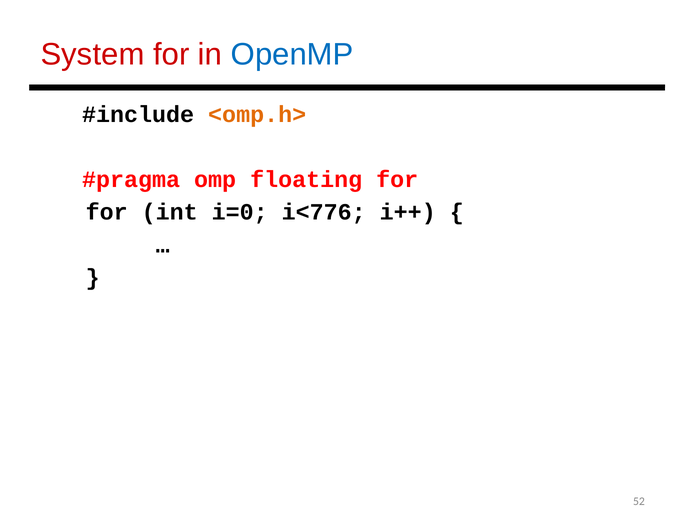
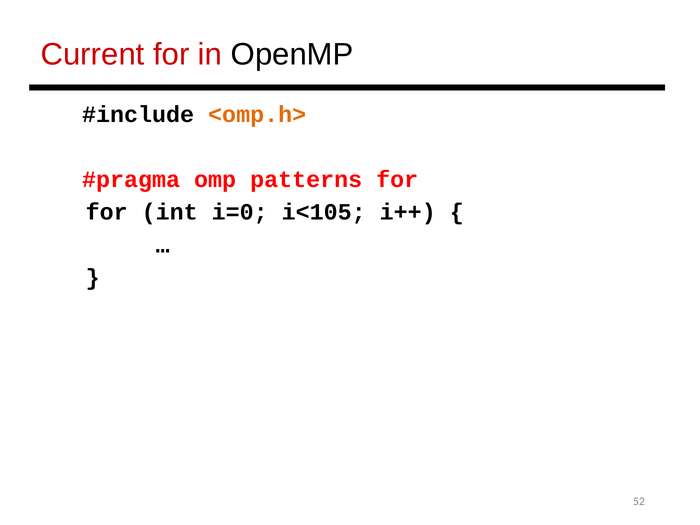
System: System -> Current
OpenMP colour: blue -> black
floating: floating -> patterns
i<776: i<776 -> i<105
